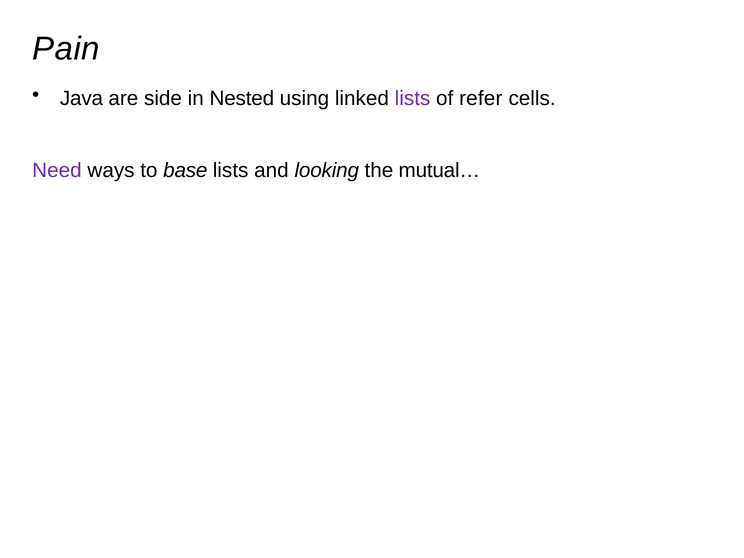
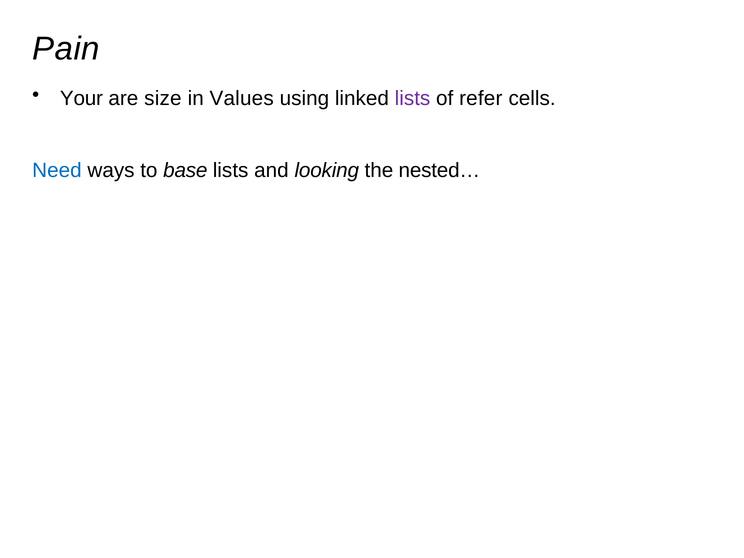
Java: Java -> Your
side: side -> size
Nested: Nested -> Values
Need colour: purple -> blue
mutual…: mutual… -> nested…
